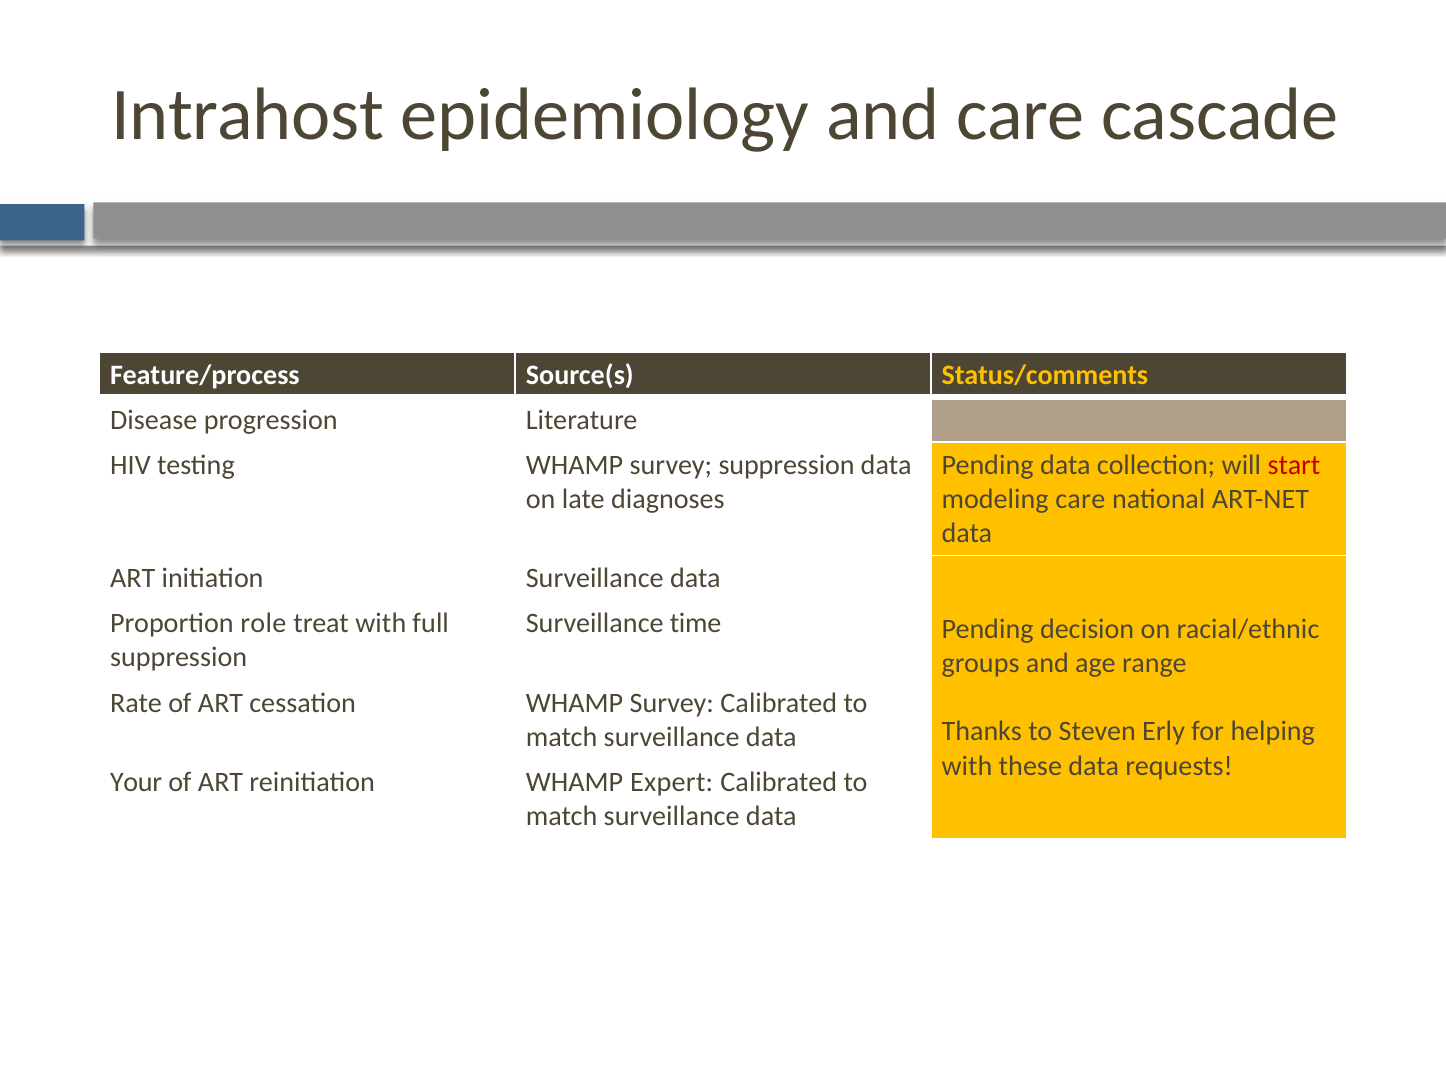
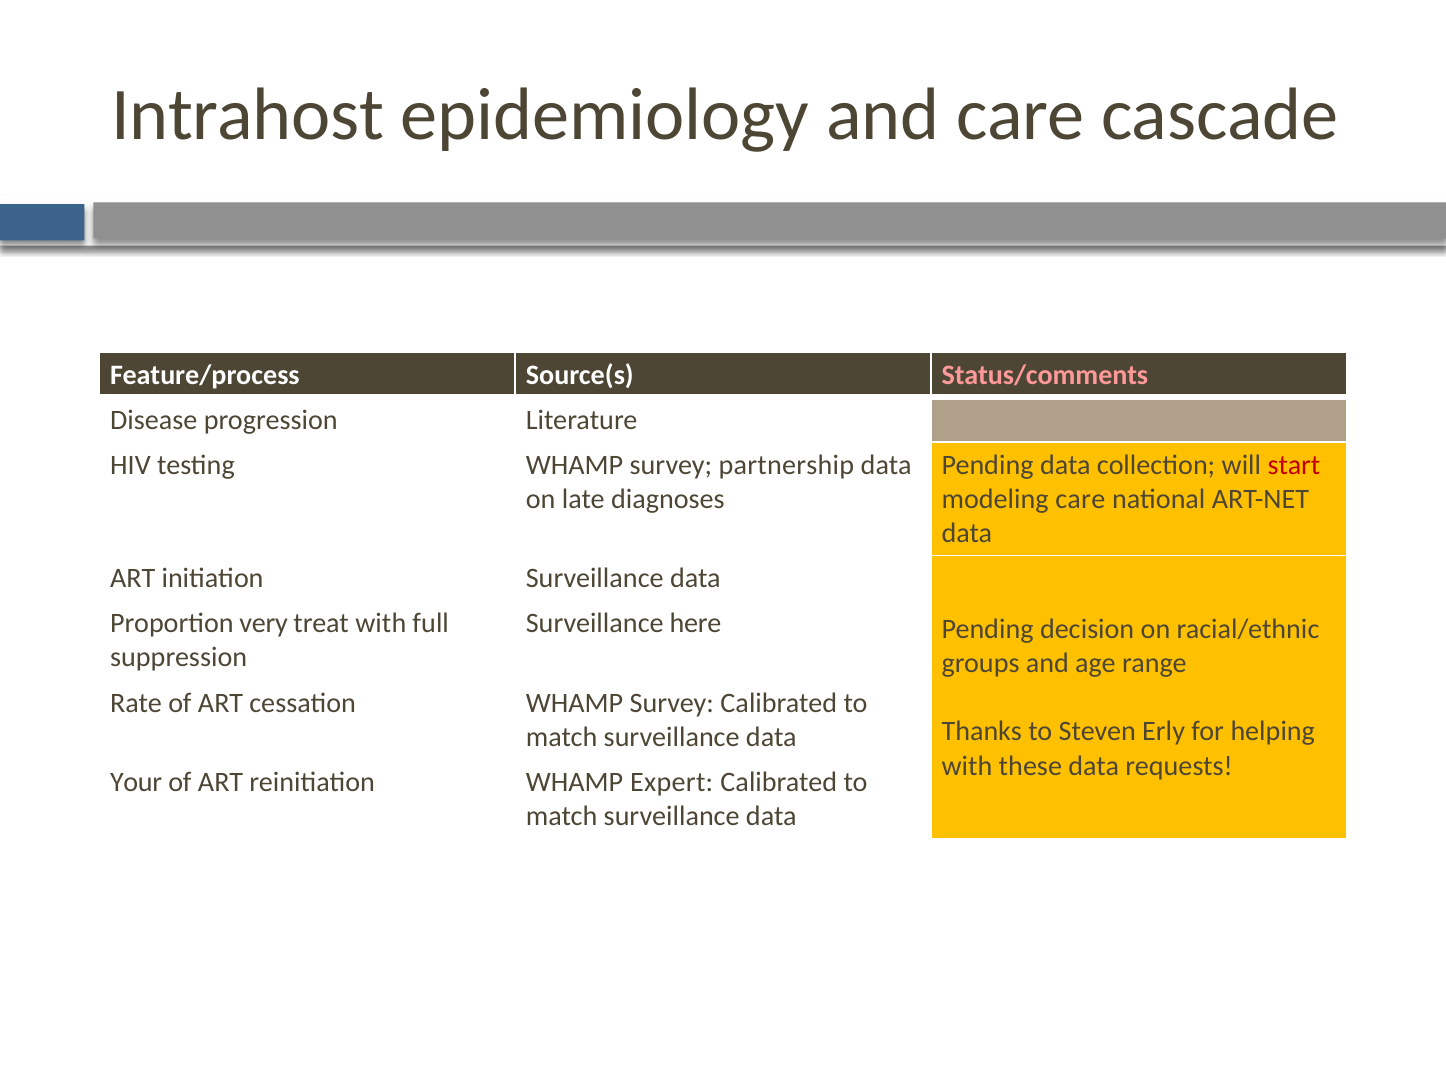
Status/comments colour: yellow -> pink
survey suppression: suppression -> partnership
role: role -> very
time: time -> here
